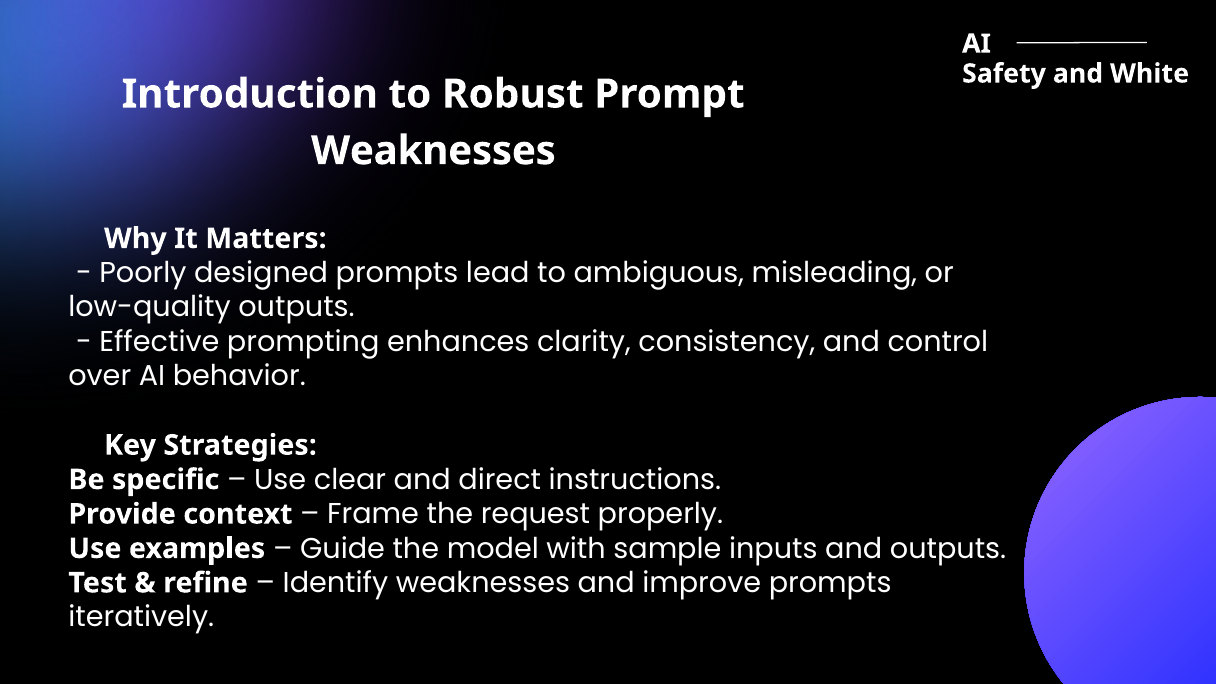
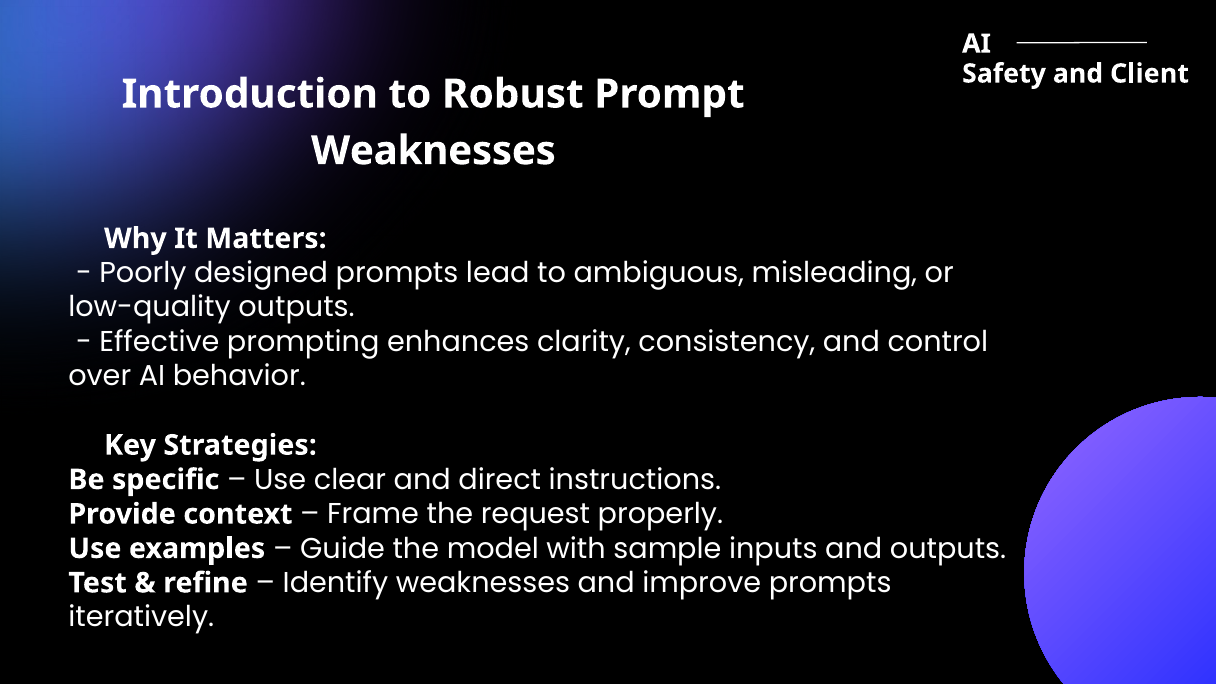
White: White -> Client
